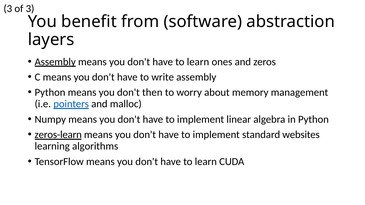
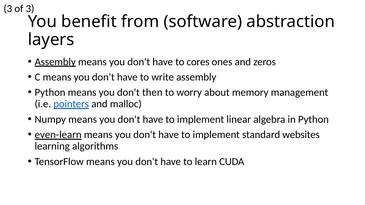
learn at (198, 62): learn -> cores
zeros-learn: zeros-learn -> even-learn
